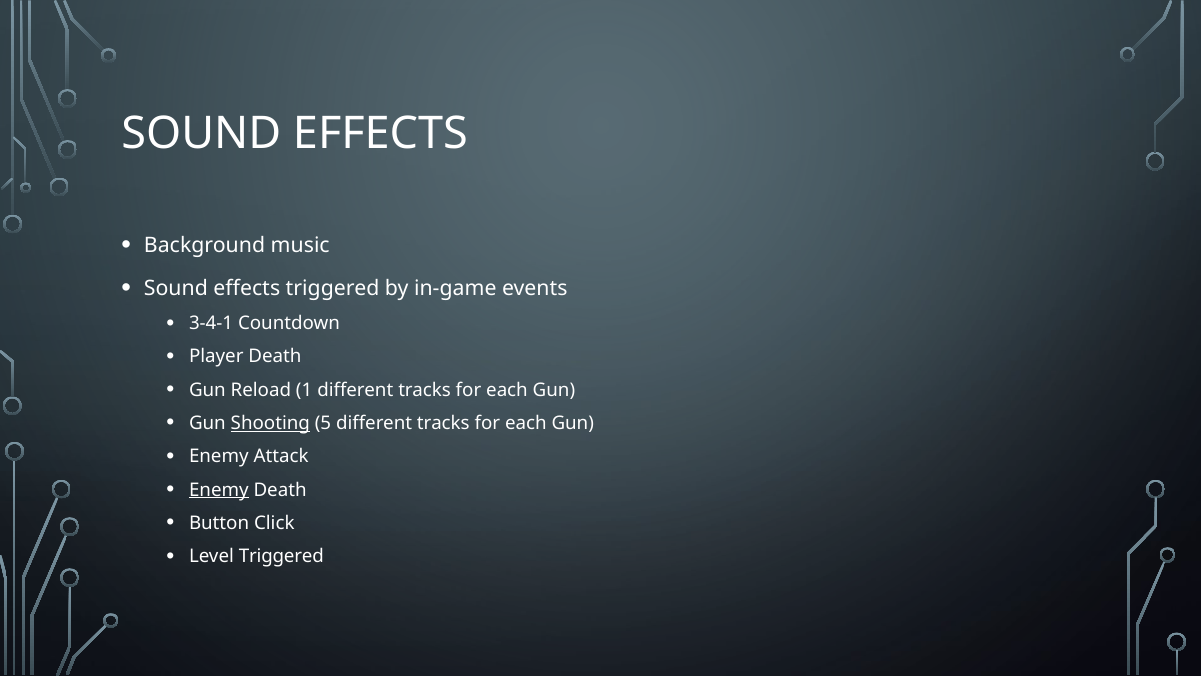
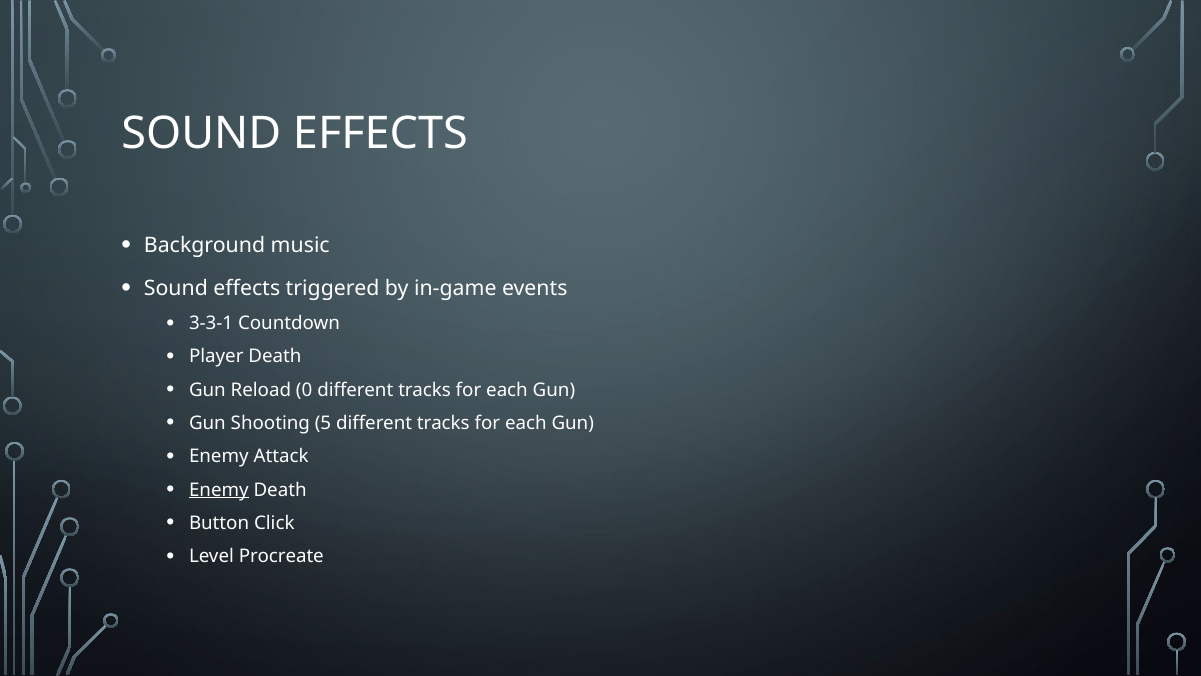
3-4-1: 3-4-1 -> 3-3-1
1: 1 -> 0
Shooting underline: present -> none
Level Triggered: Triggered -> Procreate
